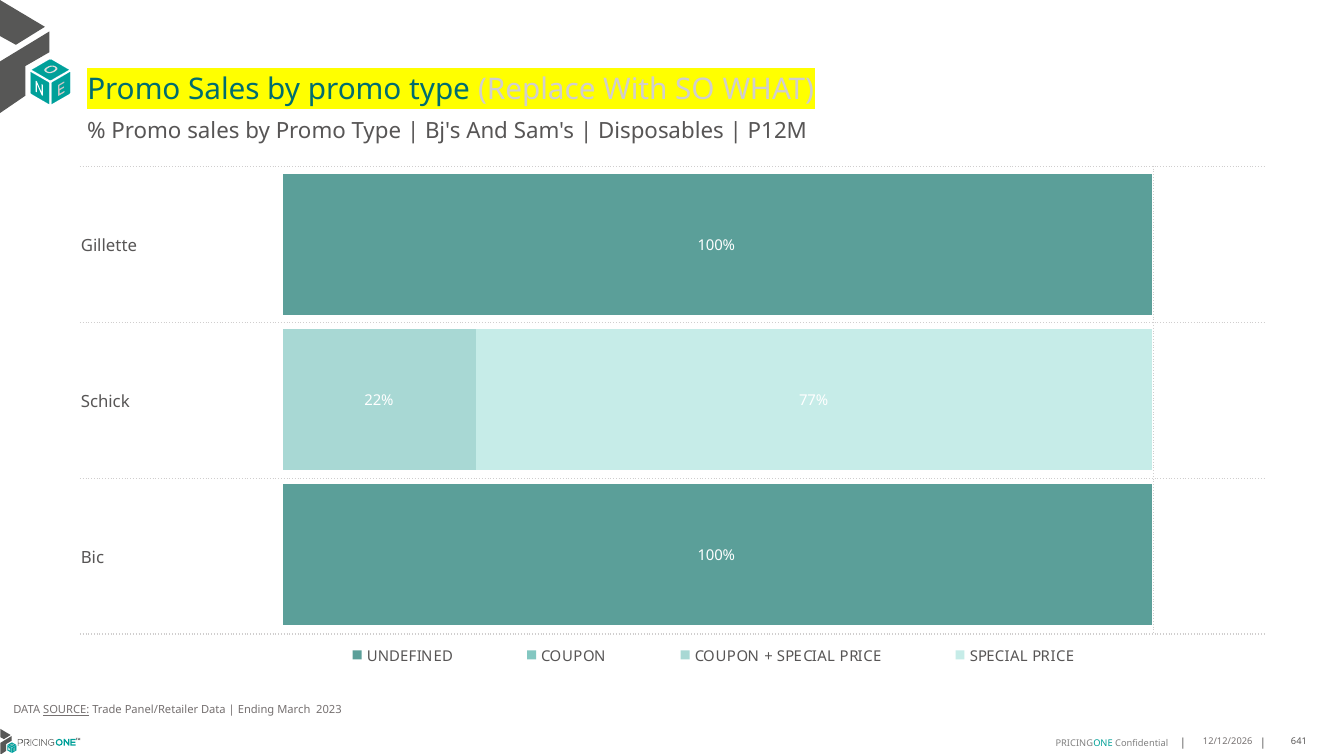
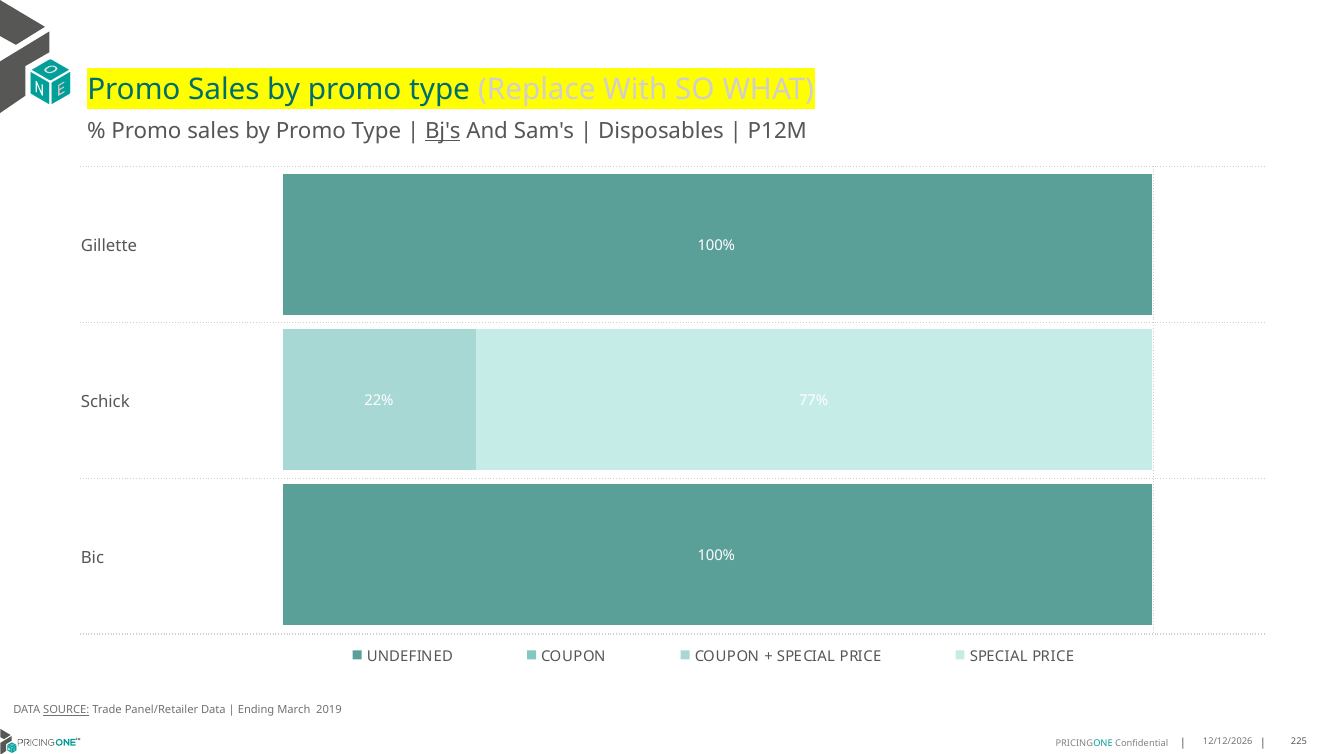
Bj's underline: none -> present
2023: 2023 -> 2019
641: 641 -> 225
